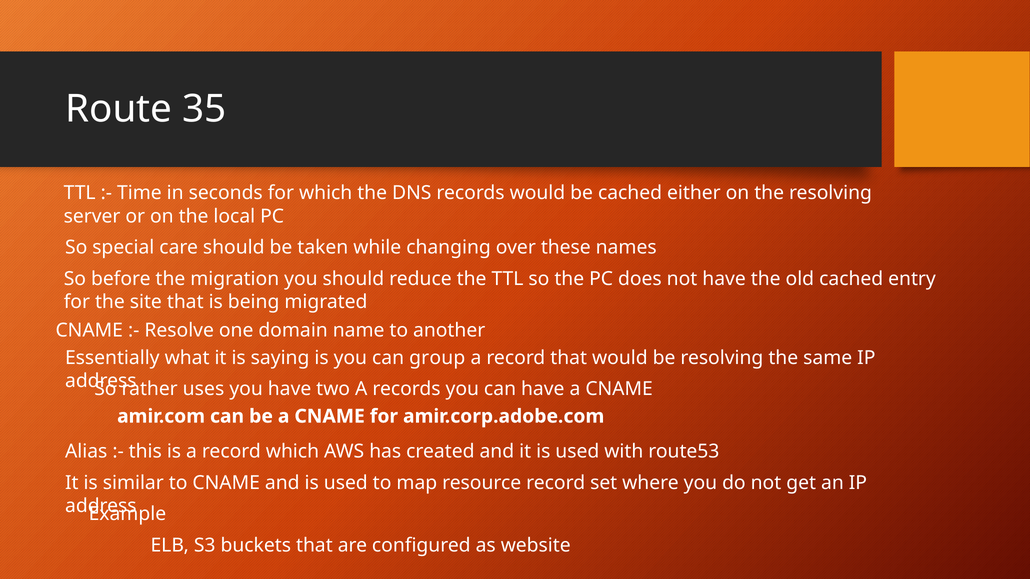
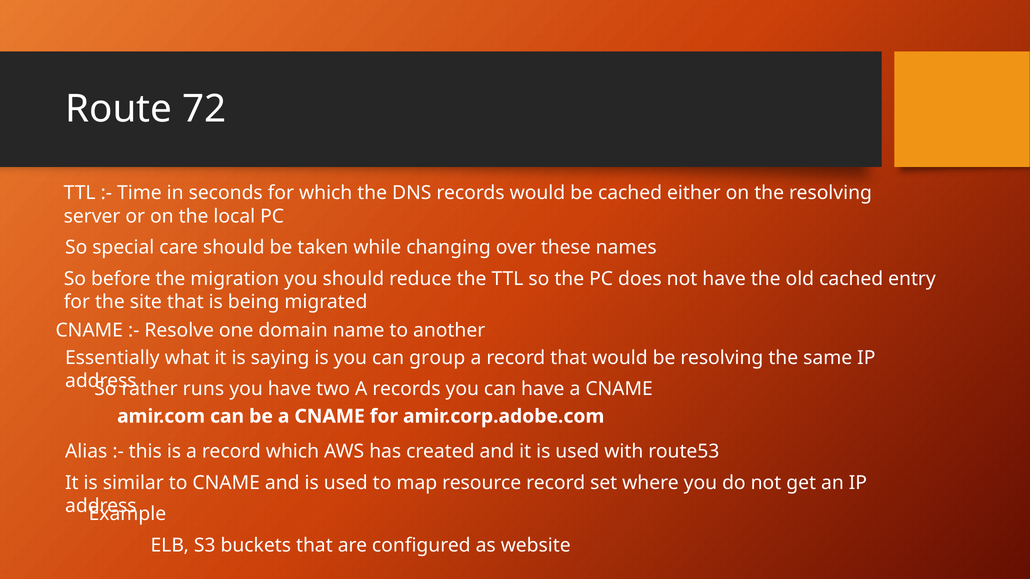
35: 35 -> 72
uses: uses -> runs
